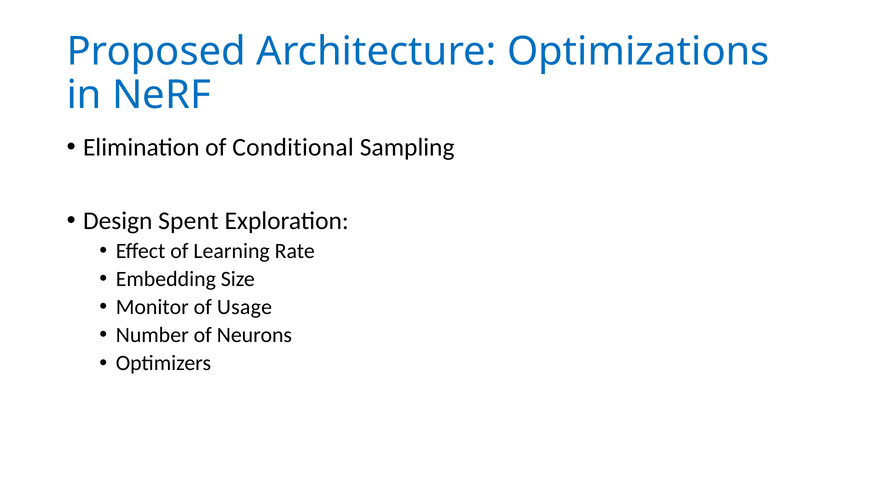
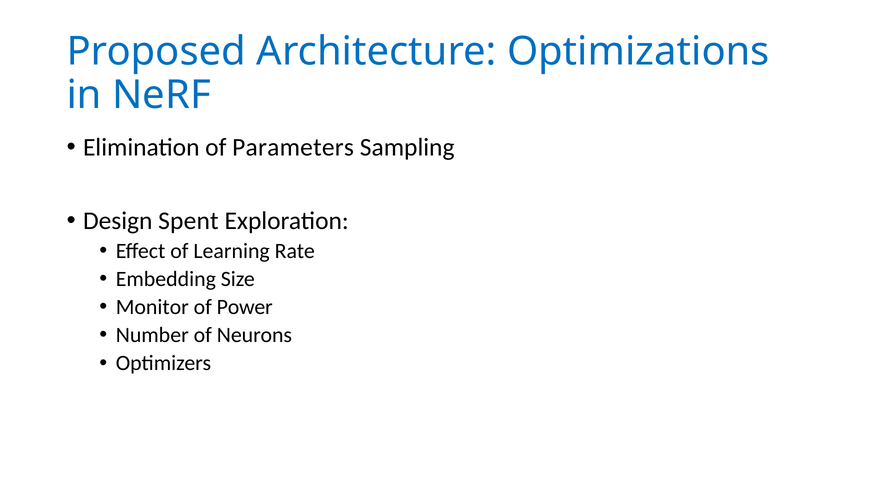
Conditional: Conditional -> Parameters
Usage: Usage -> Power
